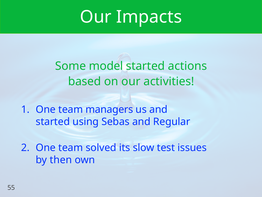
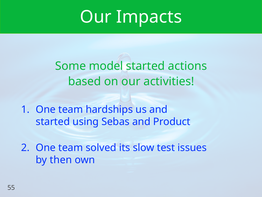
managers: managers -> hardships
Regular: Regular -> Product
